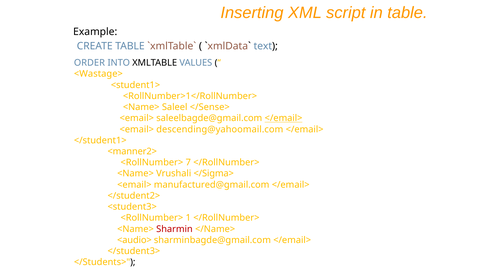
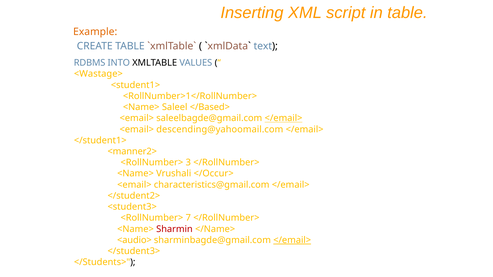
Example colour: black -> orange
ORDER: ORDER -> RDBMS
</Sense>: </Sense> -> </Based>
7: 7 -> 3
</Sigma>: </Sigma> -> </Occur>
manufactured@gmail.com: manufactured@gmail.com -> characteristics@gmail.com
1: 1 -> 7
</email> at (292, 240) underline: none -> present
